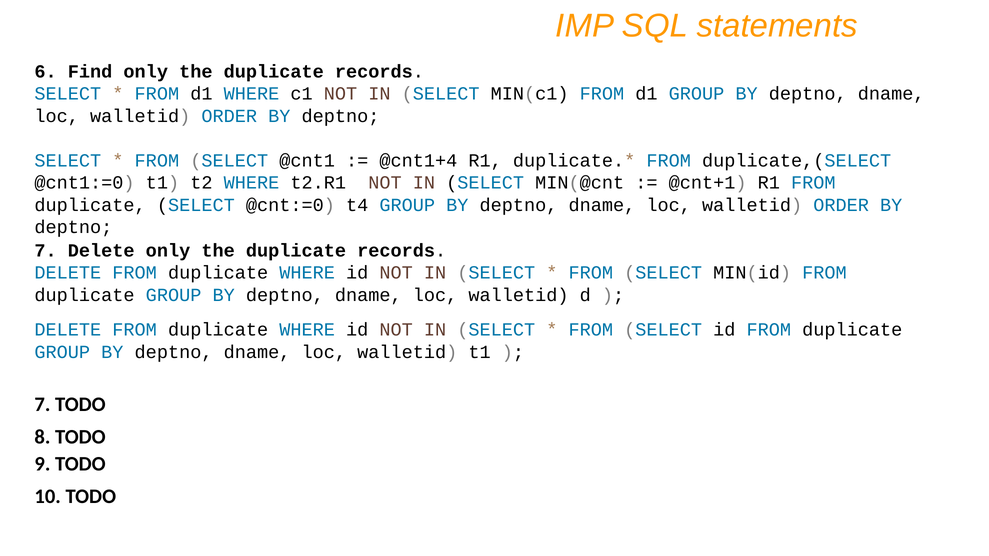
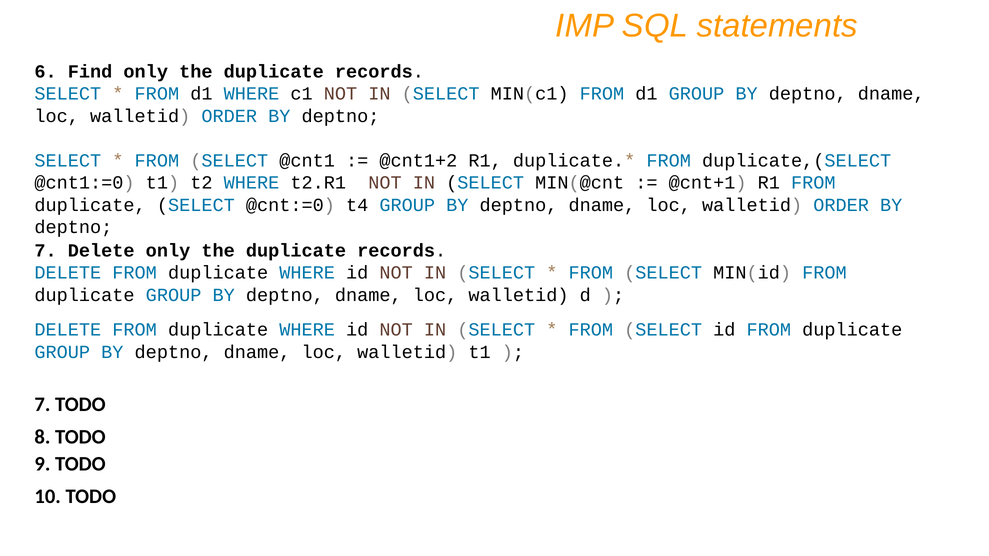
@cnt1+4: @cnt1+4 -> @cnt1+2
